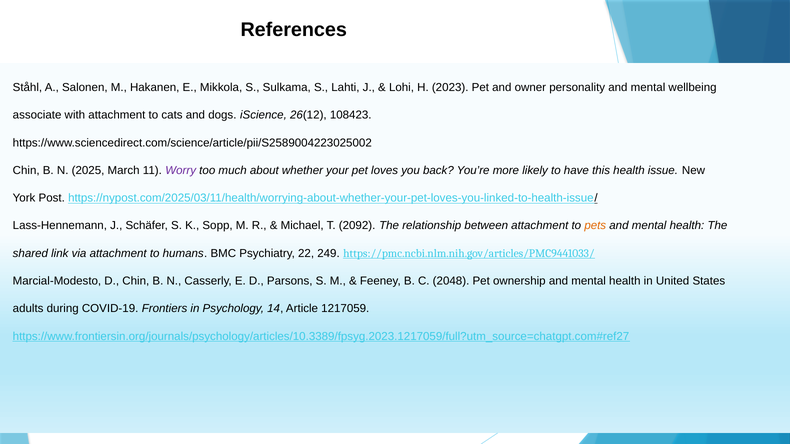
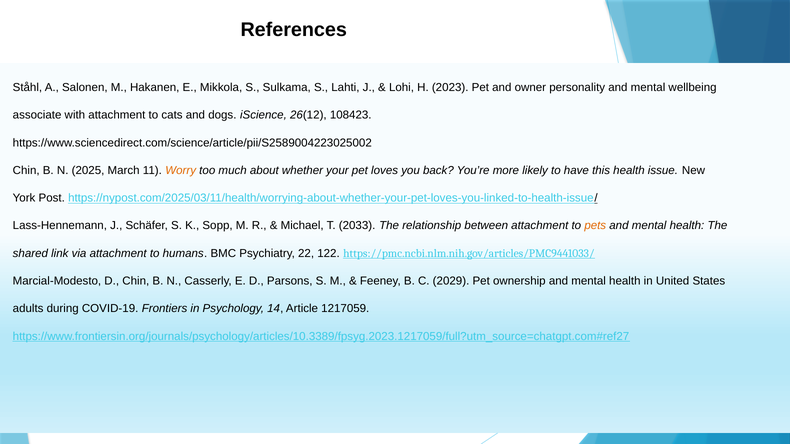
Worry colour: purple -> orange
2092: 2092 -> 2033
249: 249 -> 122
2048: 2048 -> 2029
